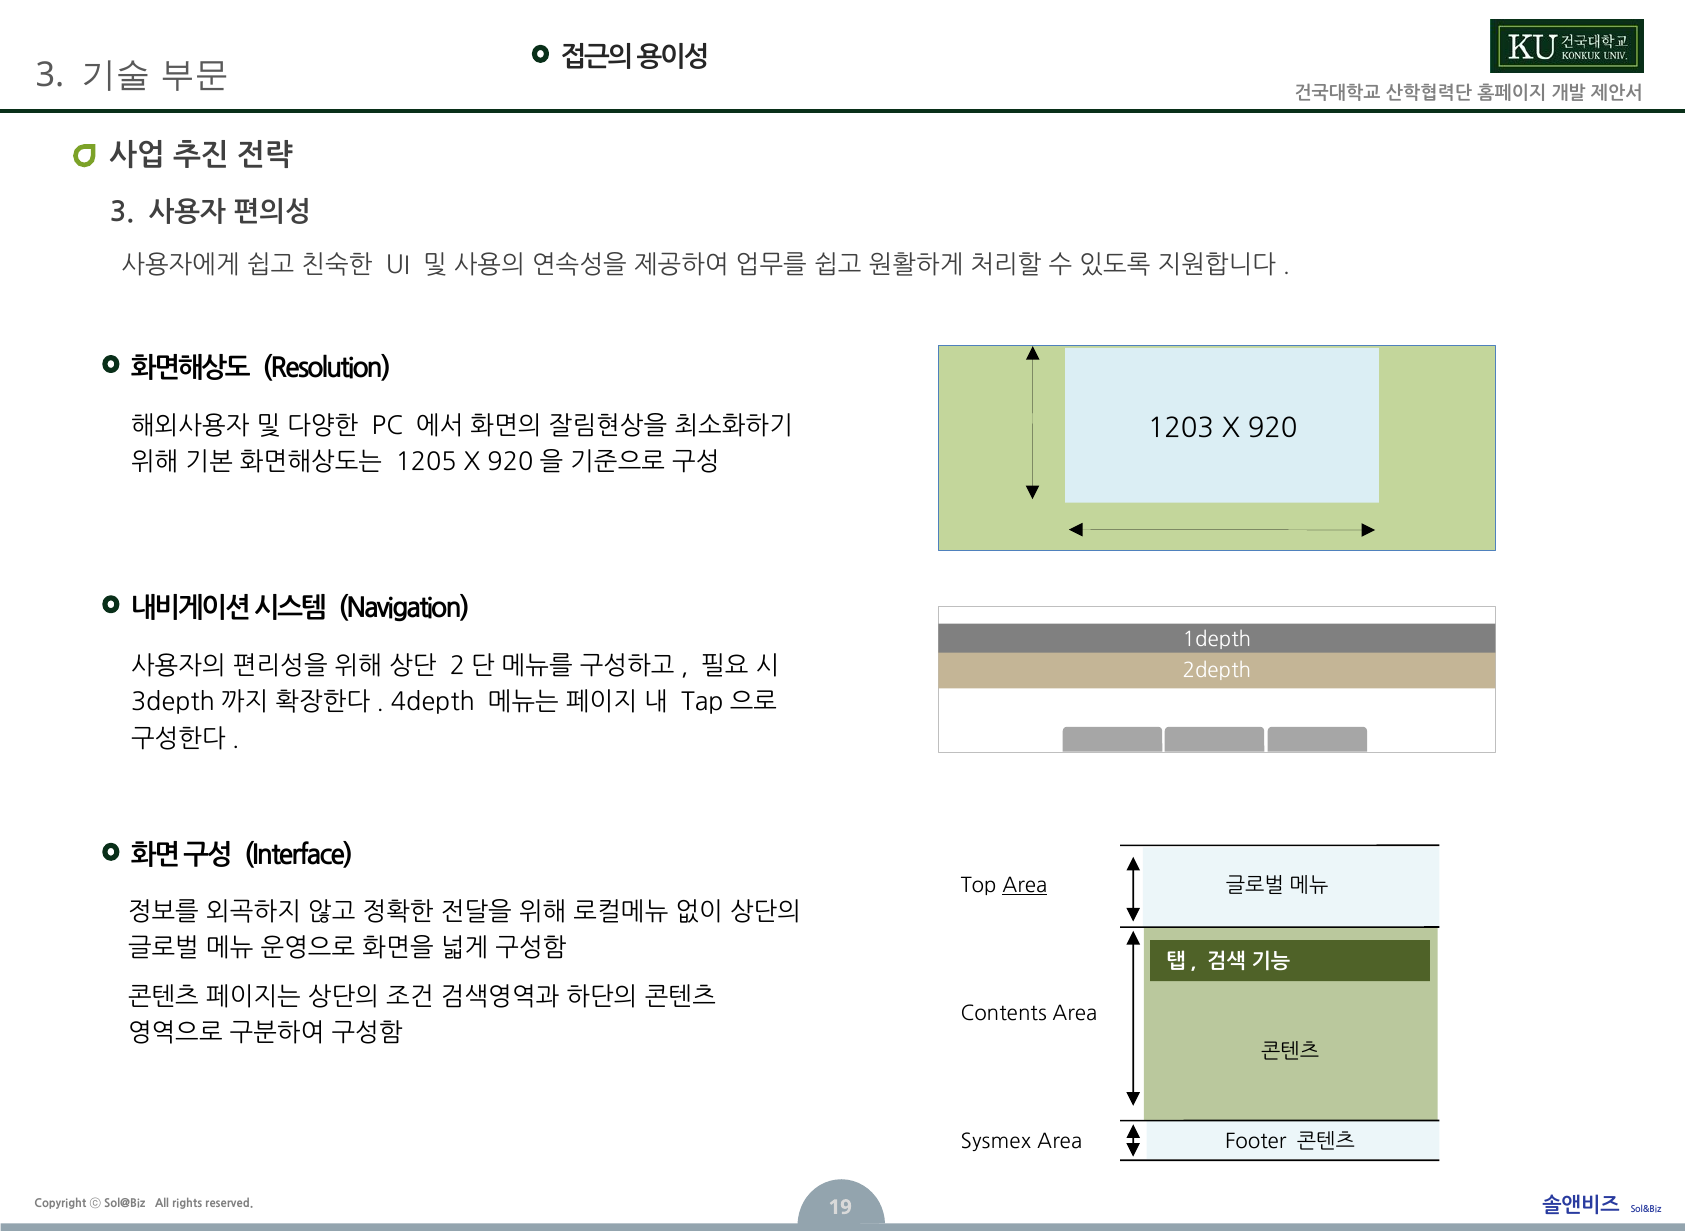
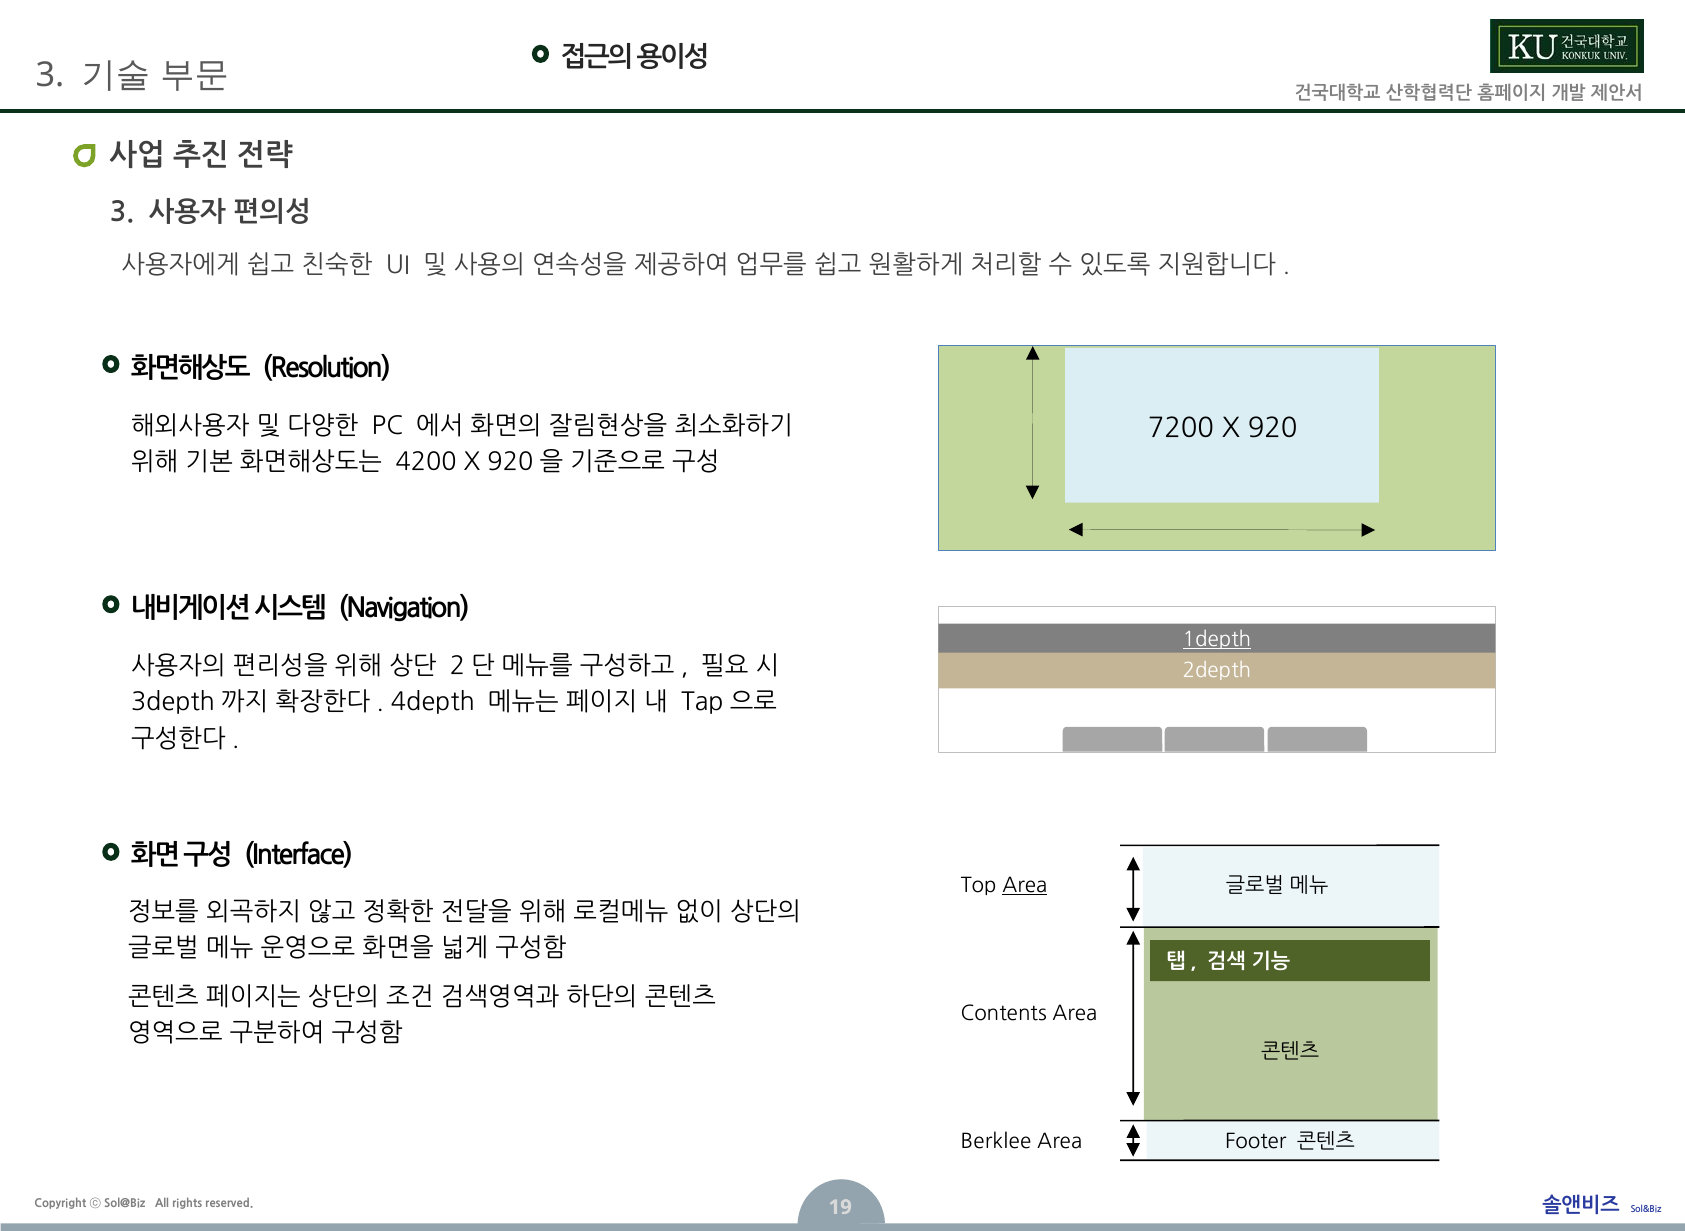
1203: 1203 -> 7200
1205: 1205 -> 4200
1depth underline: none -> present
Sysmex: Sysmex -> Berklee
